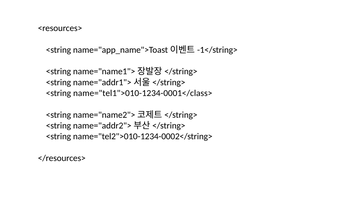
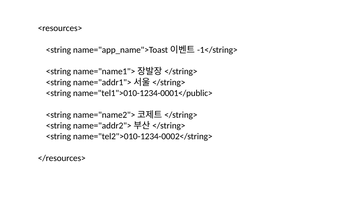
name="tel1">010-1234-0001</class>: name="tel1">010-1234-0001</class> -> name="tel1">010-1234-0001</public>
